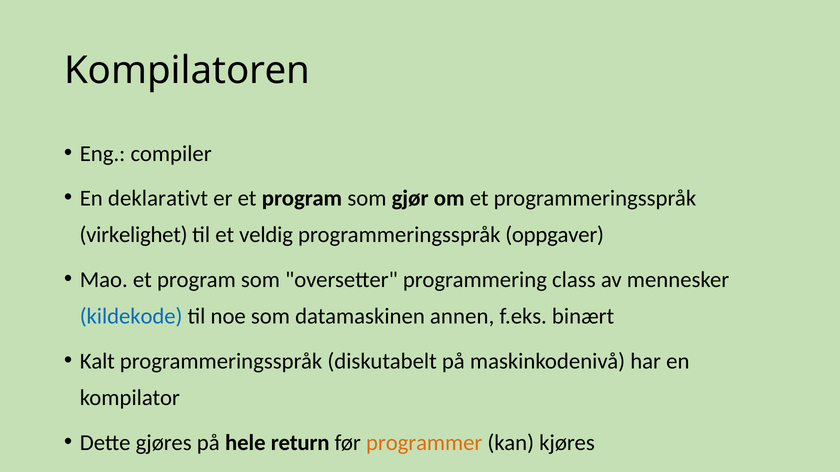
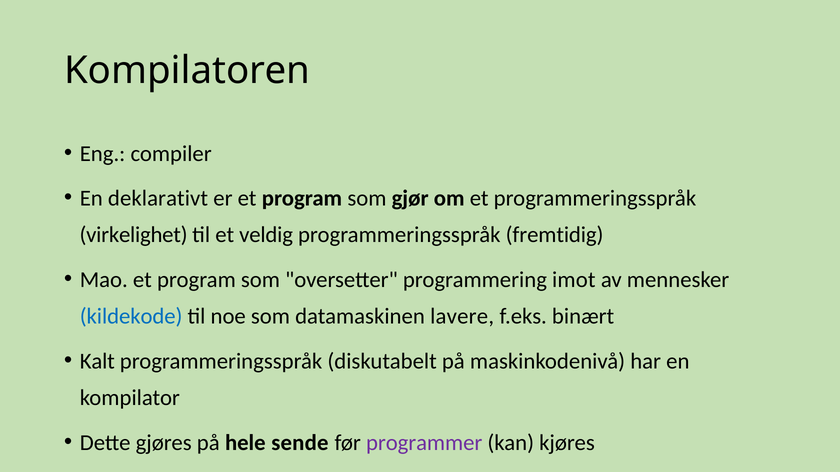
oppgaver: oppgaver -> fremtidig
class: class -> imot
annen: annen -> lavere
return: return -> sende
programmer colour: orange -> purple
